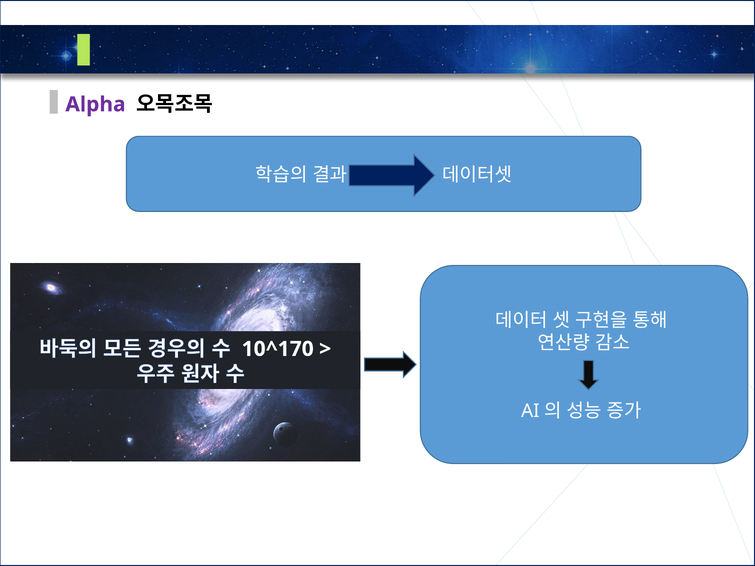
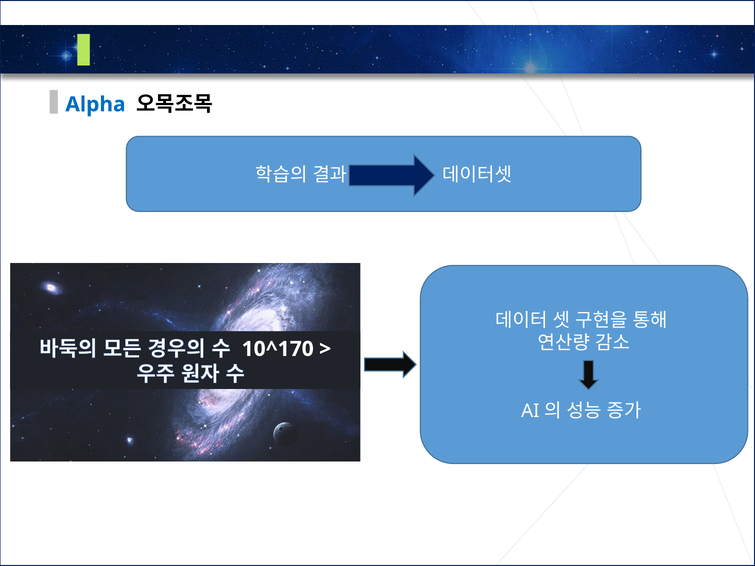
Alpha colour: purple -> blue
